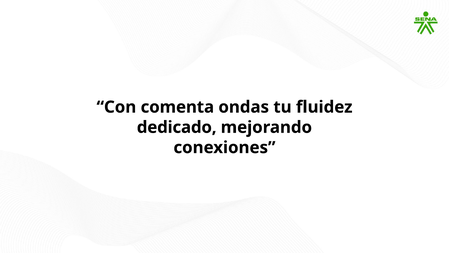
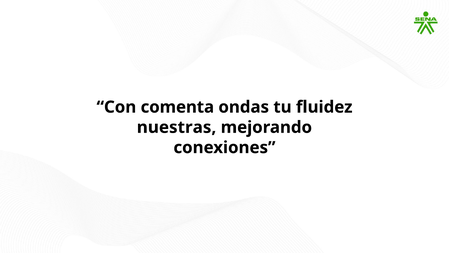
dedicado: dedicado -> nuestras
